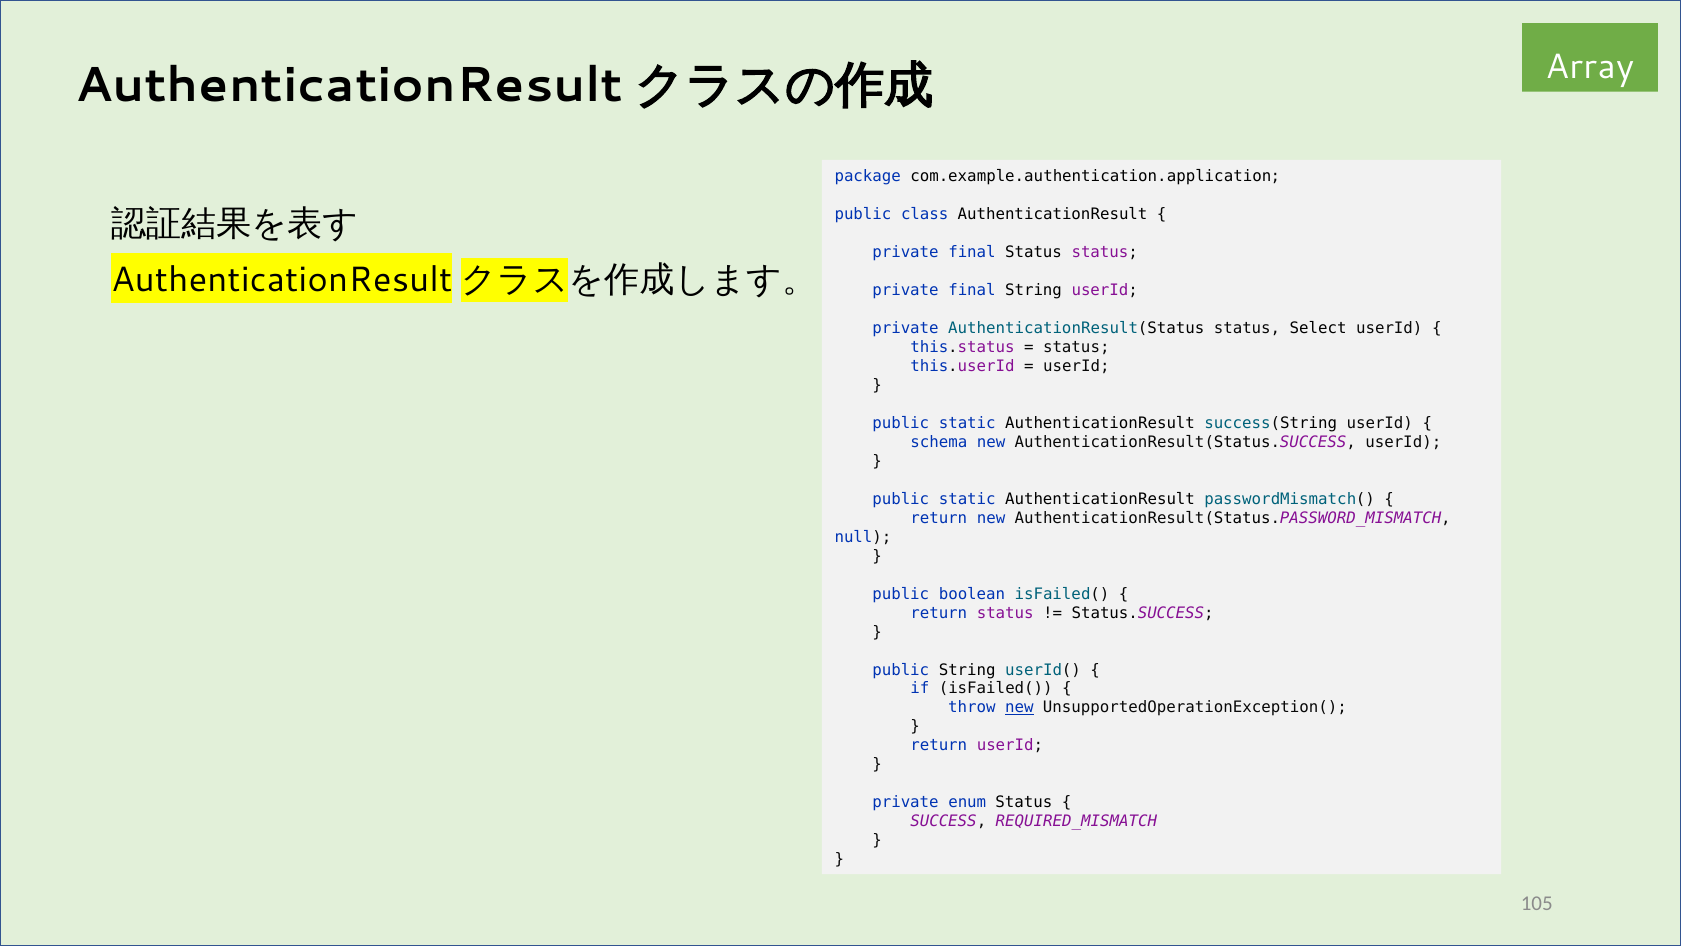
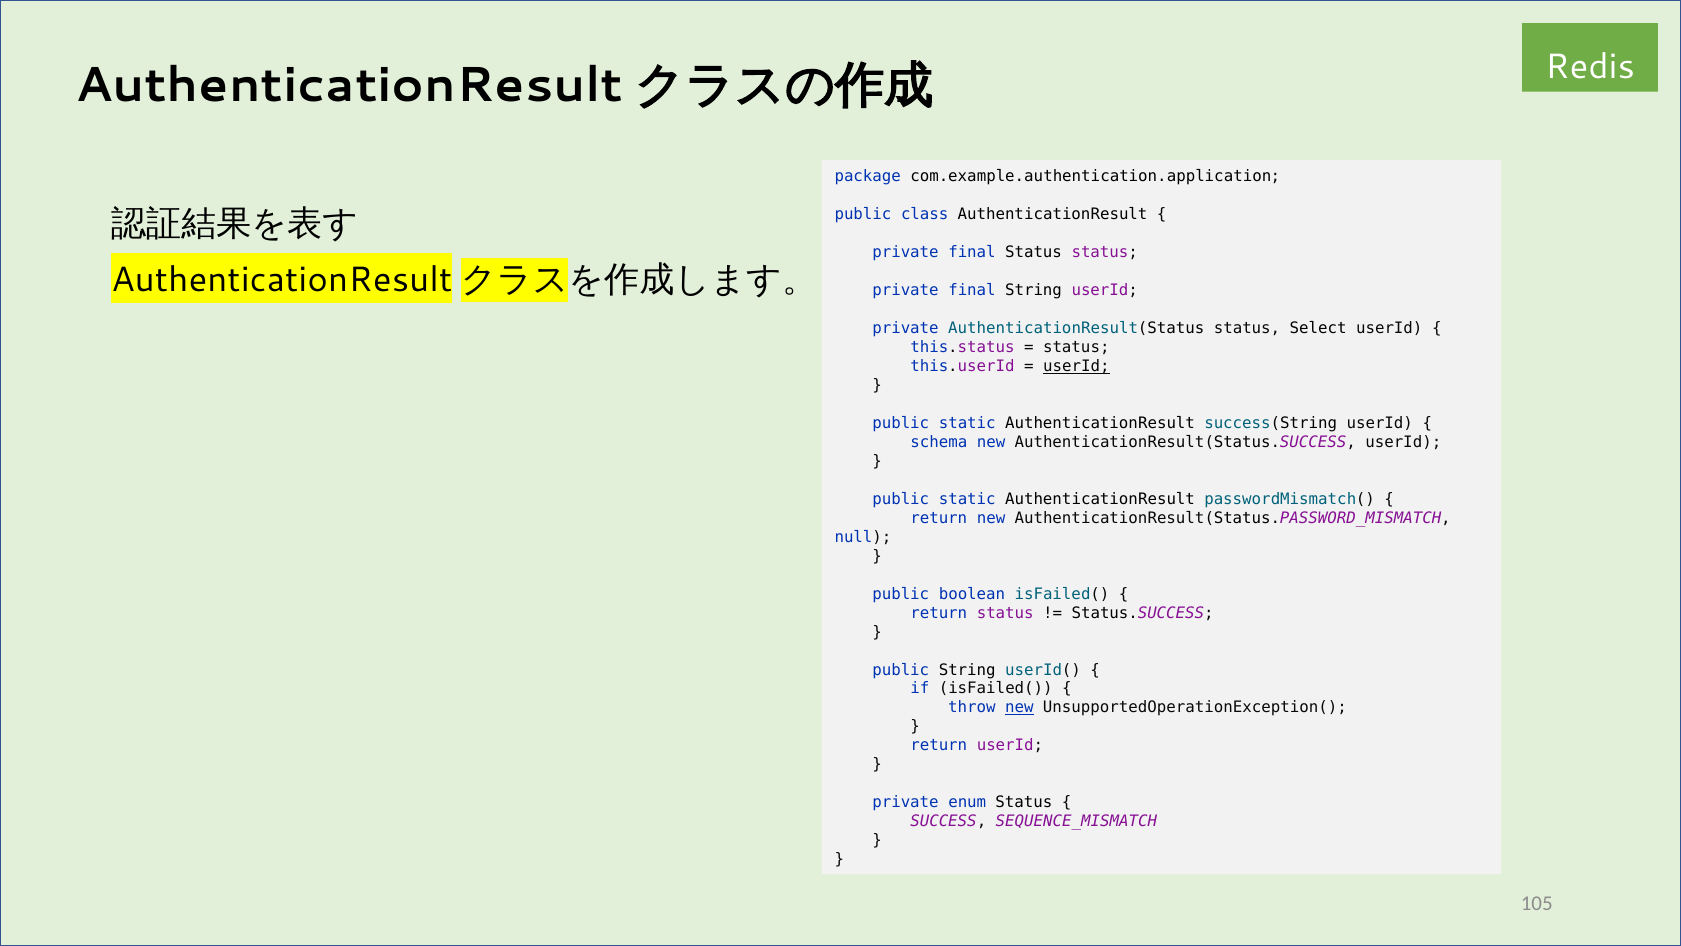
Array: Array -> Redis
userId at (1076, 366) underline: none -> present
REQUIRED_MISMATCH: REQUIRED_MISMATCH -> SEQUENCE_MISMATCH
